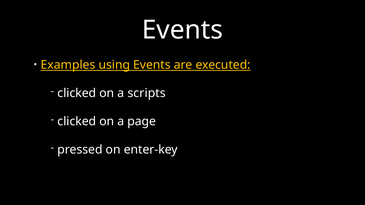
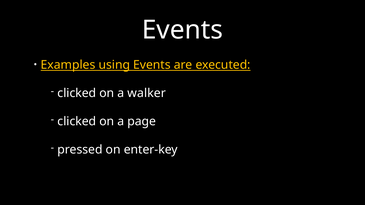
scripts: scripts -> walker
